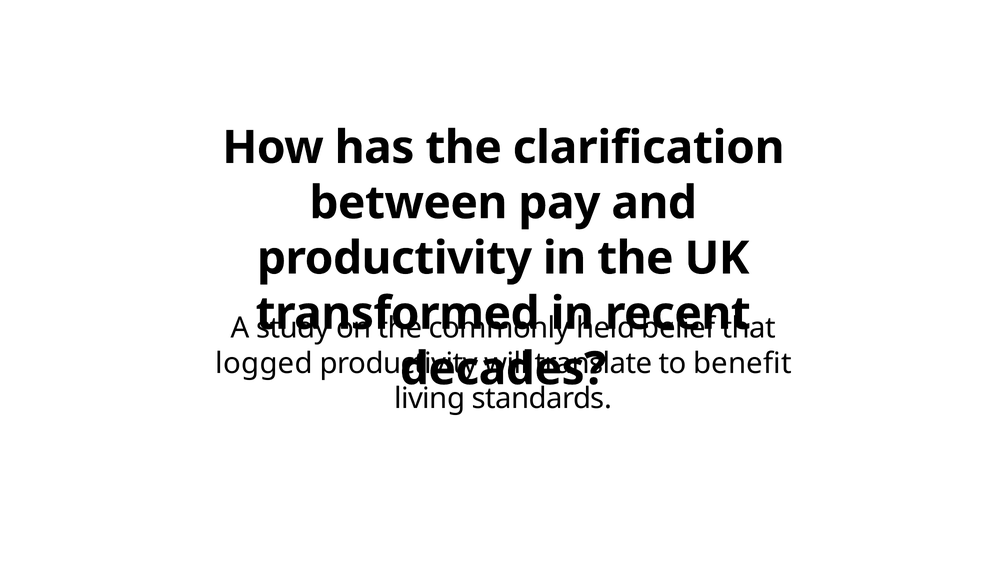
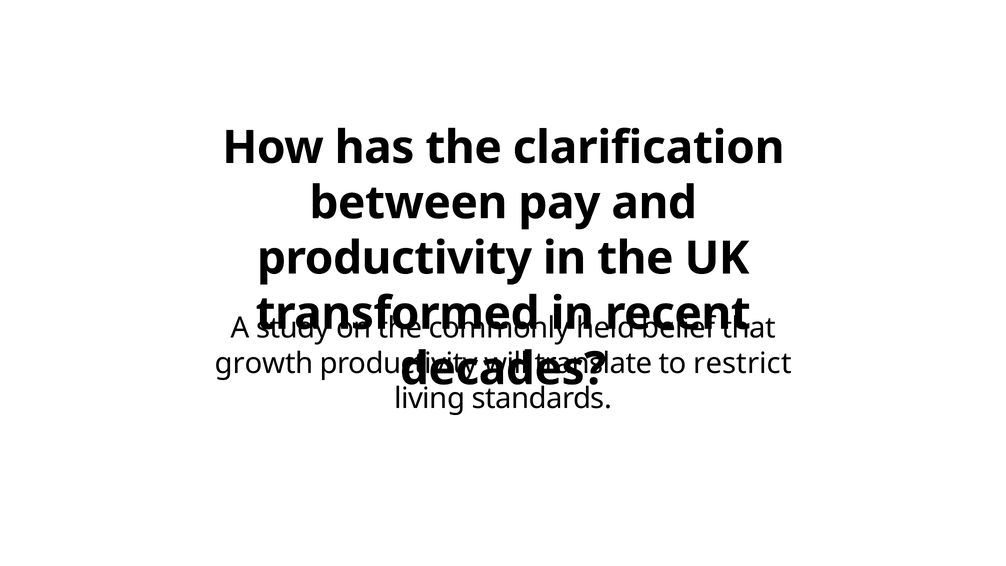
logged: logged -> growth
benefit: benefit -> restrict
